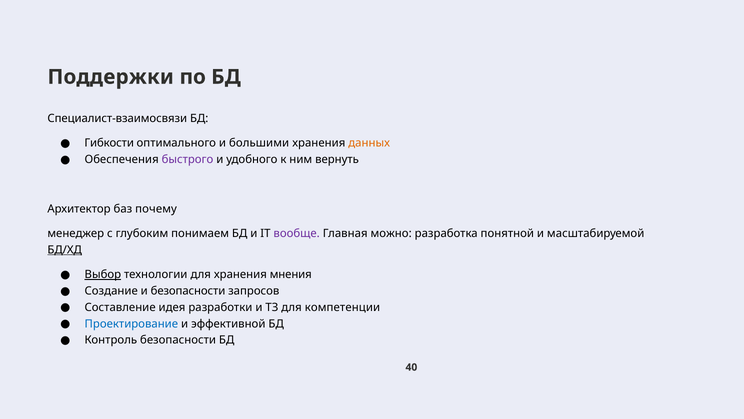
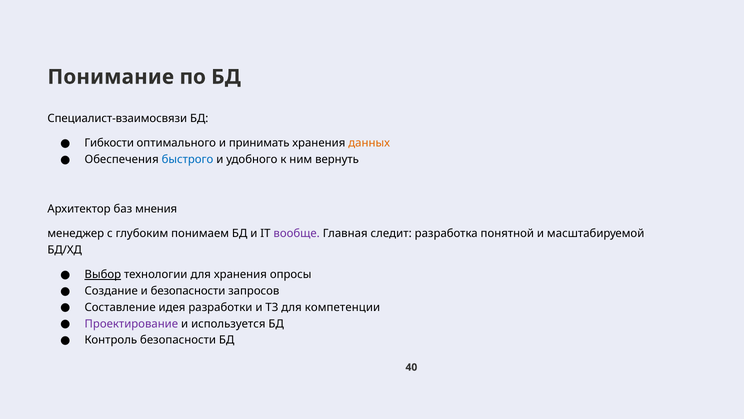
Поддержки: Поддержки -> Понимание
большими: большими -> принимать
быстрого colour: purple -> blue
почему: почему -> мнения
можно: можно -> следит
БД/ХД underline: present -> none
мнения: мнения -> опросы
Проектирование colour: blue -> purple
эффективной: эффективной -> используется
